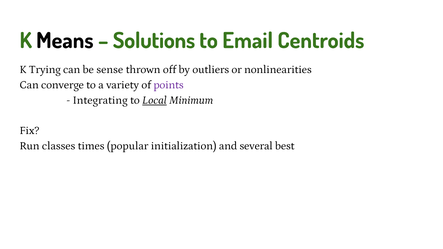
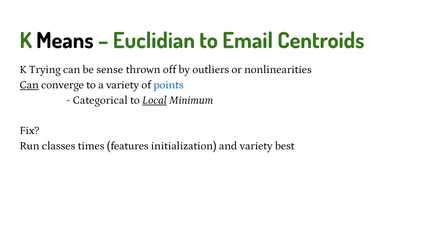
Solutions: Solutions -> Euclidian
Can at (29, 85) underline: none -> present
points colour: purple -> blue
Integrating: Integrating -> Categorical
popular: popular -> features
and several: several -> variety
